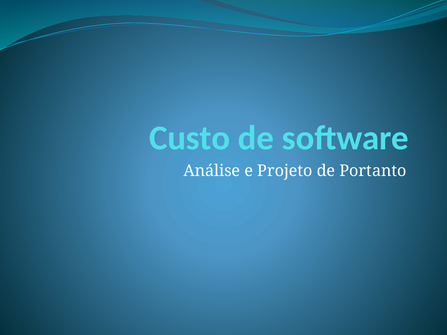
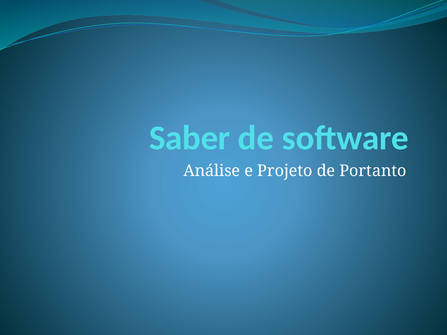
Custo: Custo -> Saber
